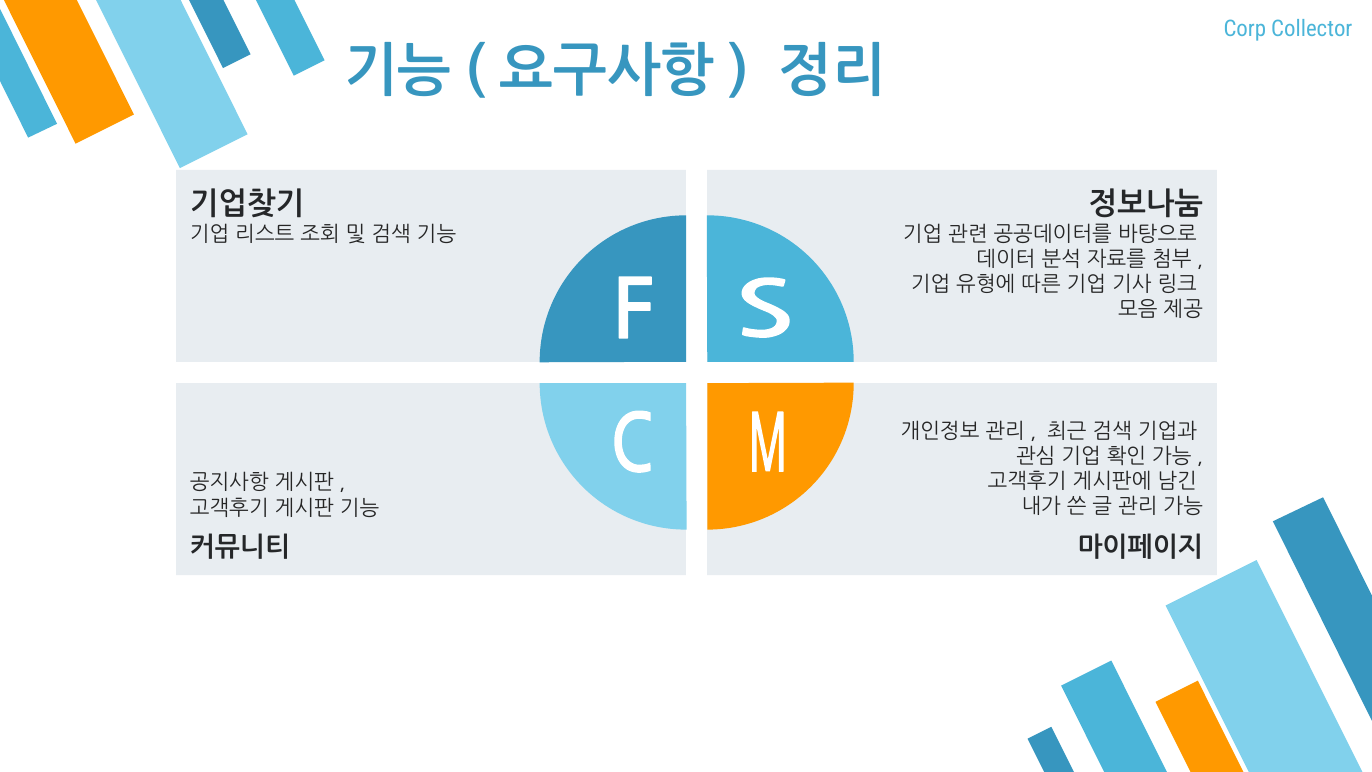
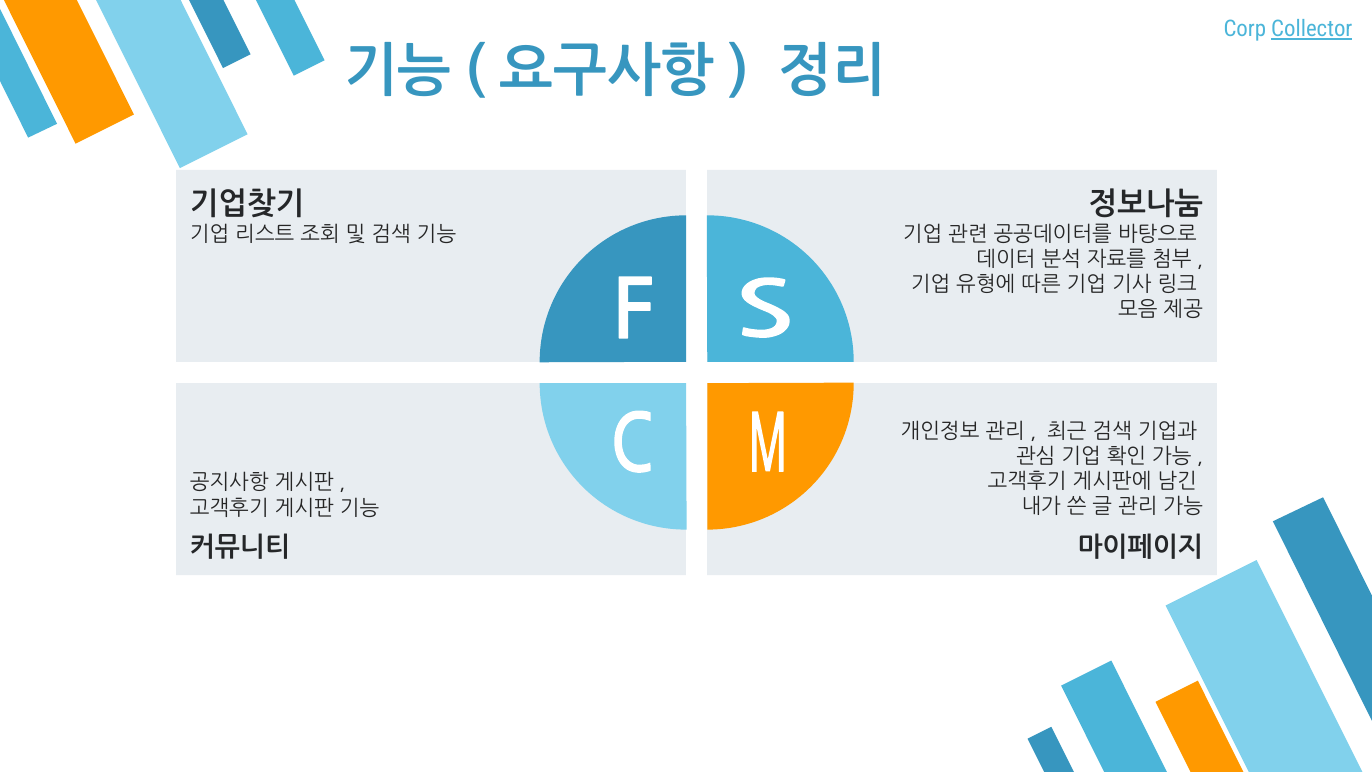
Collector underline: none -> present
